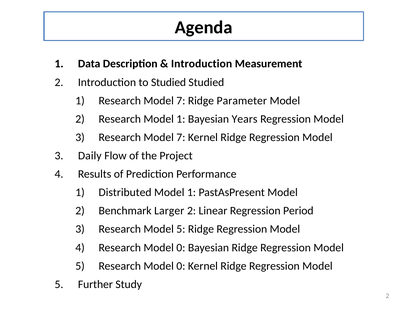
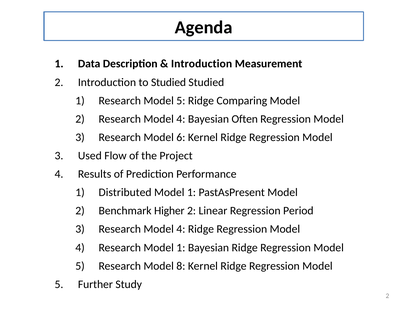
1 Research Model 7: 7 -> 5
Parameter: Parameter -> Comparing
2 Research Model 1: 1 -> 4
Years: Years -> Often
3 Research Model 7: 7 -> 6
Daily: Daily -> Used
Larger: Larger -> Higher
3 Research Model 5: 5 -> 4
0 at (181, 248): 0 -> 1
0 at (181, 266): 0 -> 8
